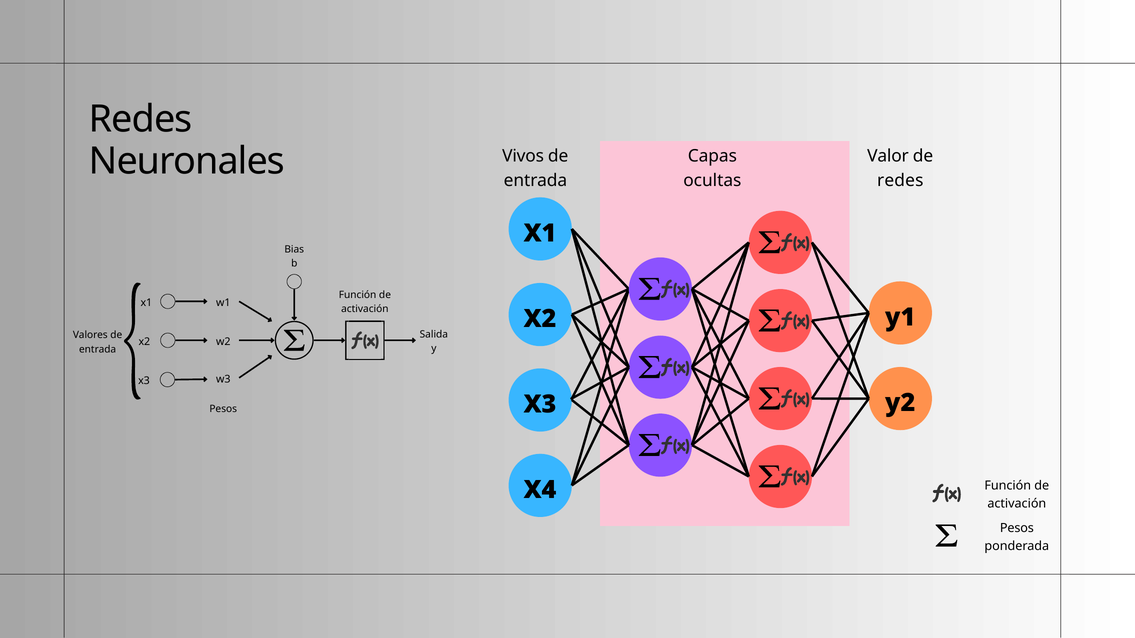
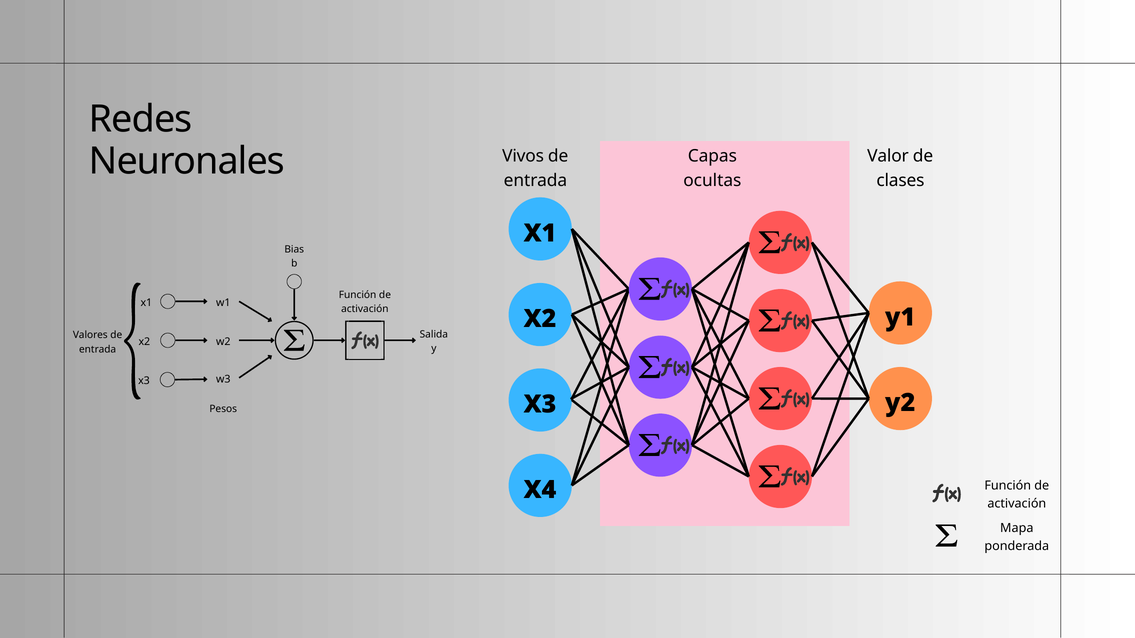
redes at (900, 181): redes -> clases
Pesos at (1017, 529): Pesos -> Mapa
